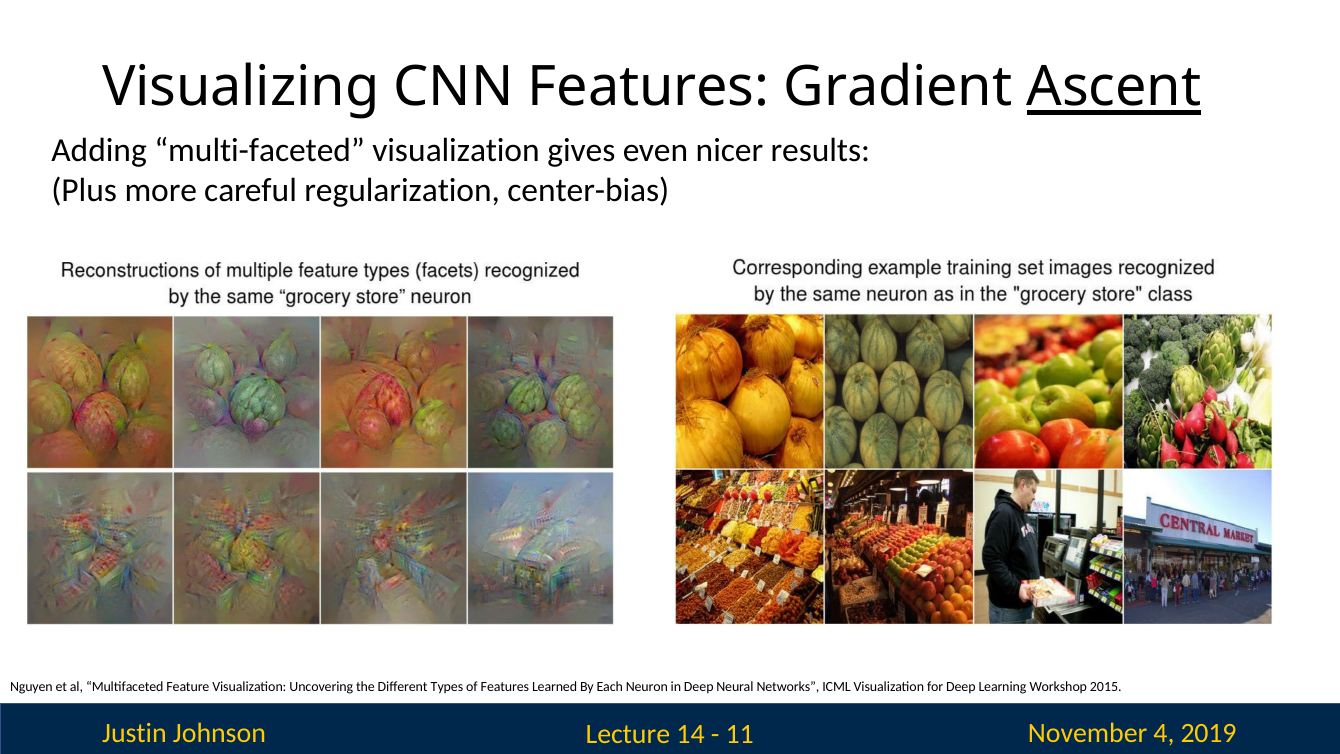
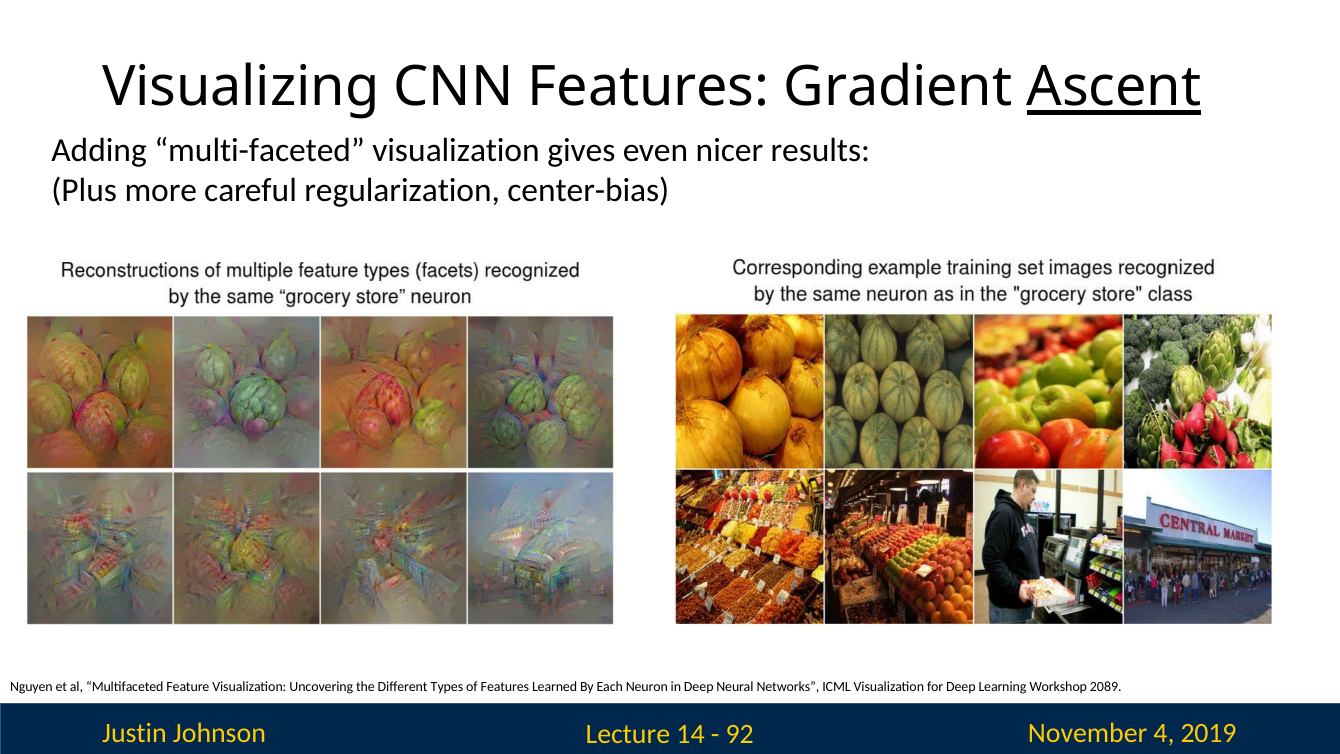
2015: 2015 -> 2089
11: 11 -> 92
